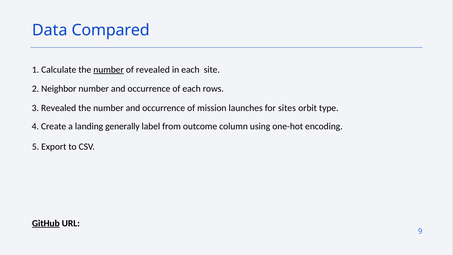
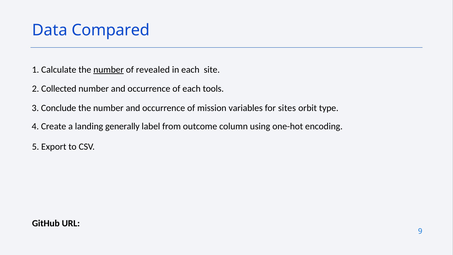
Neighbor: Neighbor -> Collected
rows: rows -> tools
3 Revealed: Revealed -> Conclude
launches: launches -> variables
GitHub underline: present -> none
